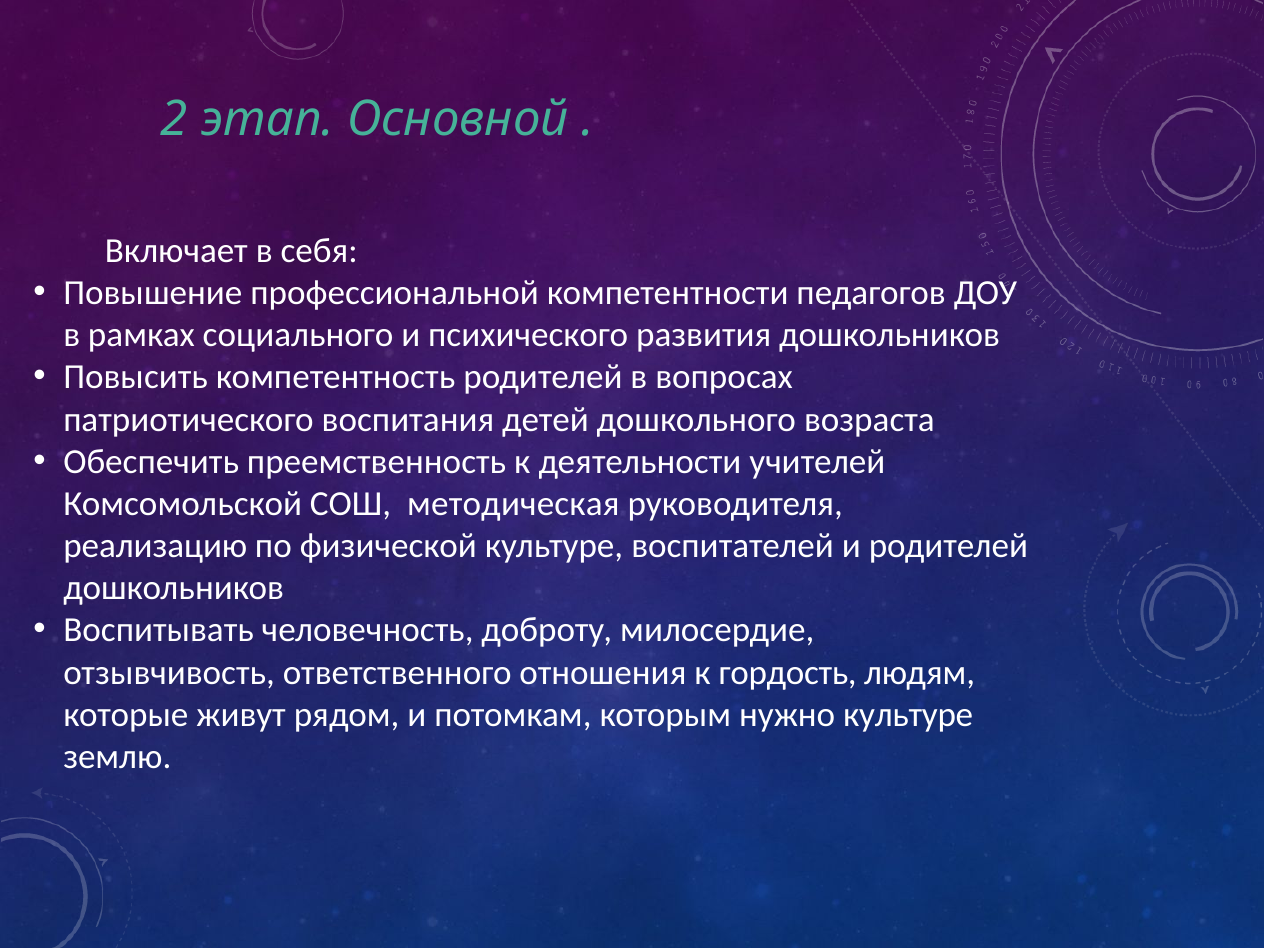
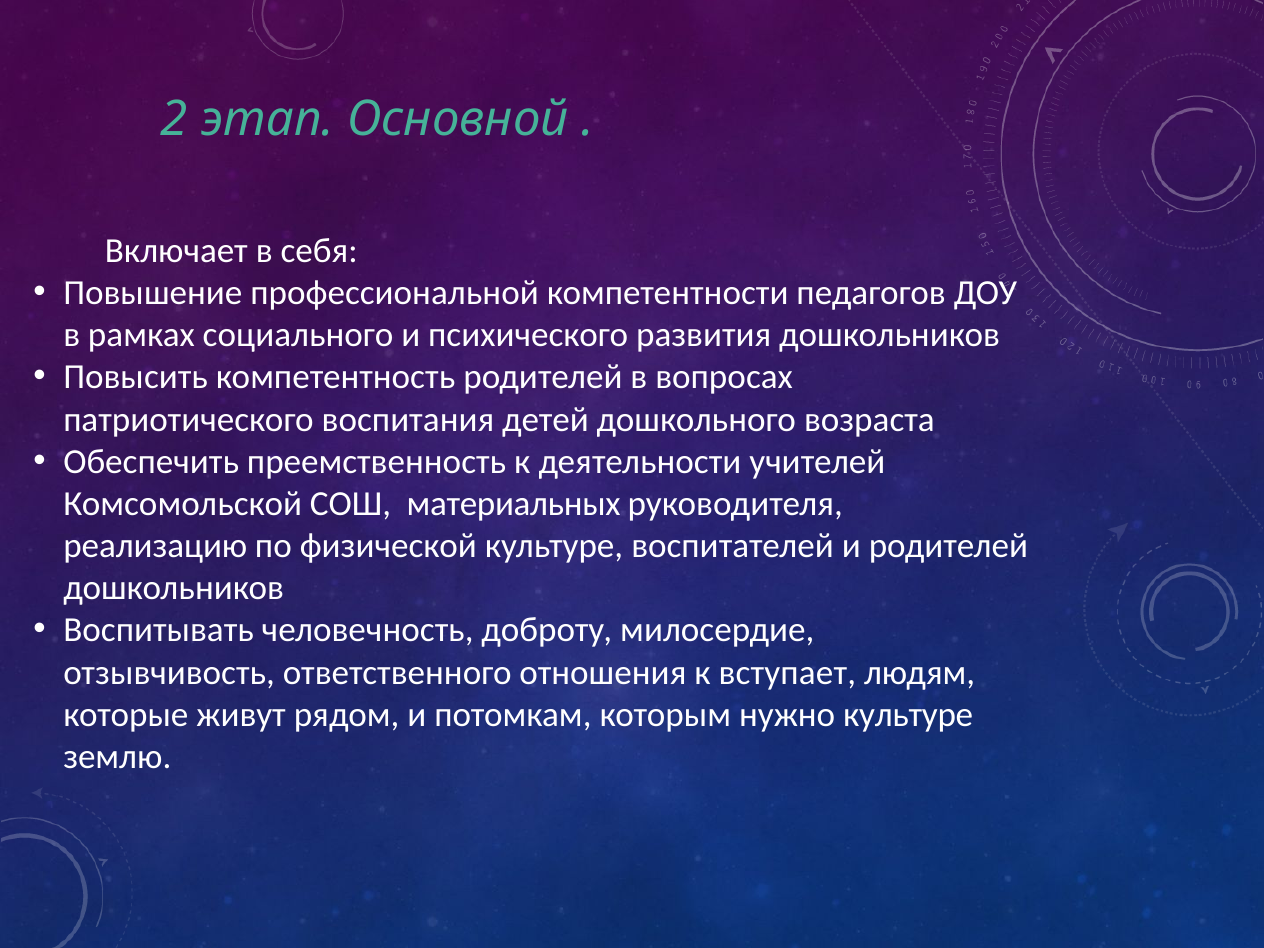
методическая: методическая -> материальных
гордость: гордость -> вступает
